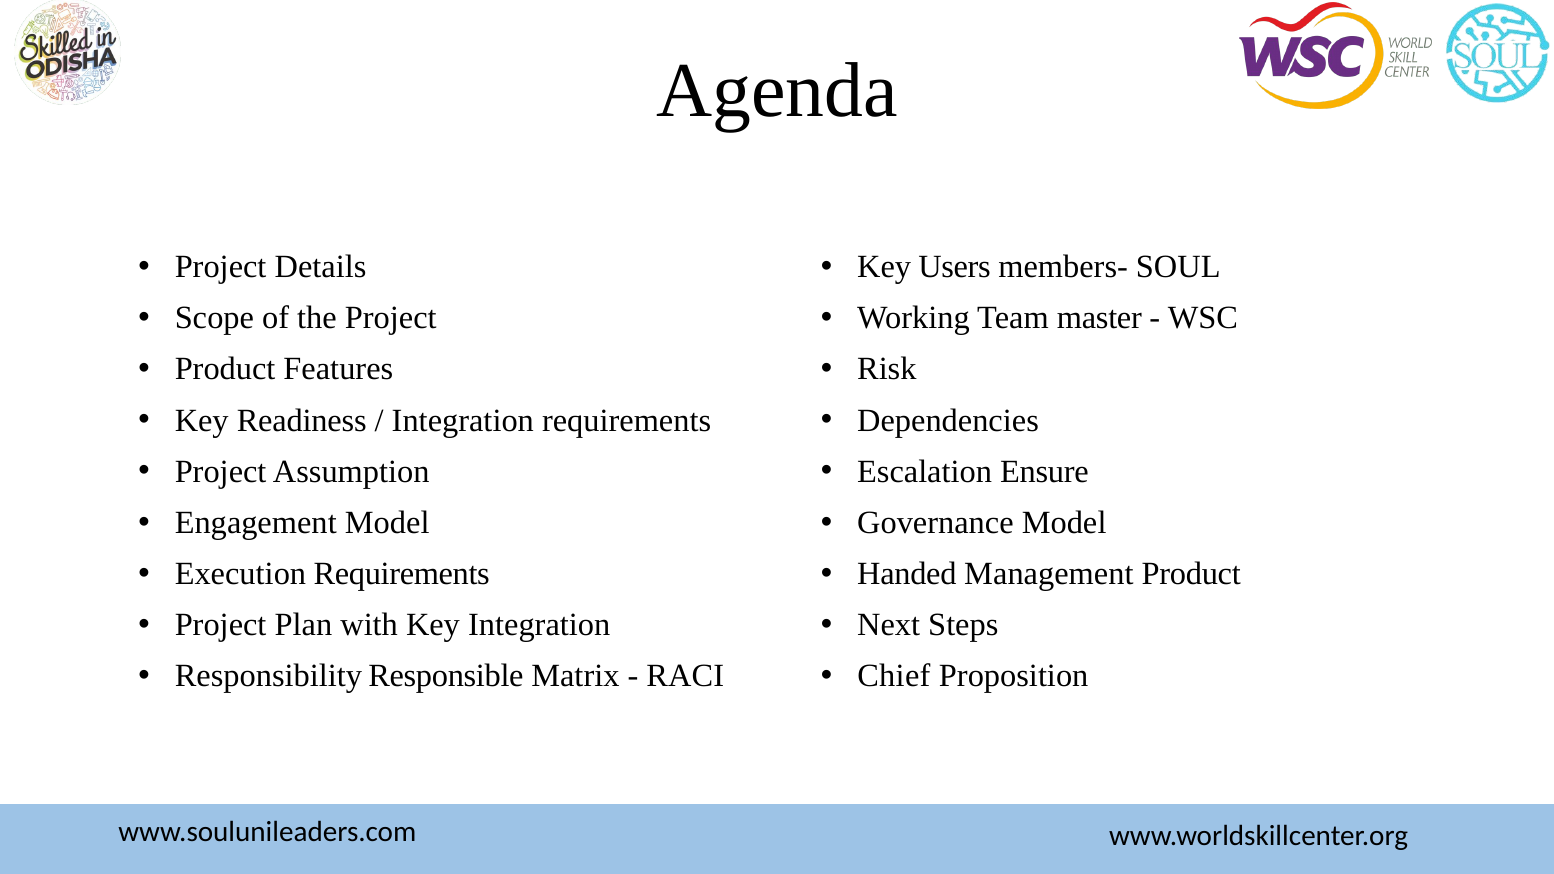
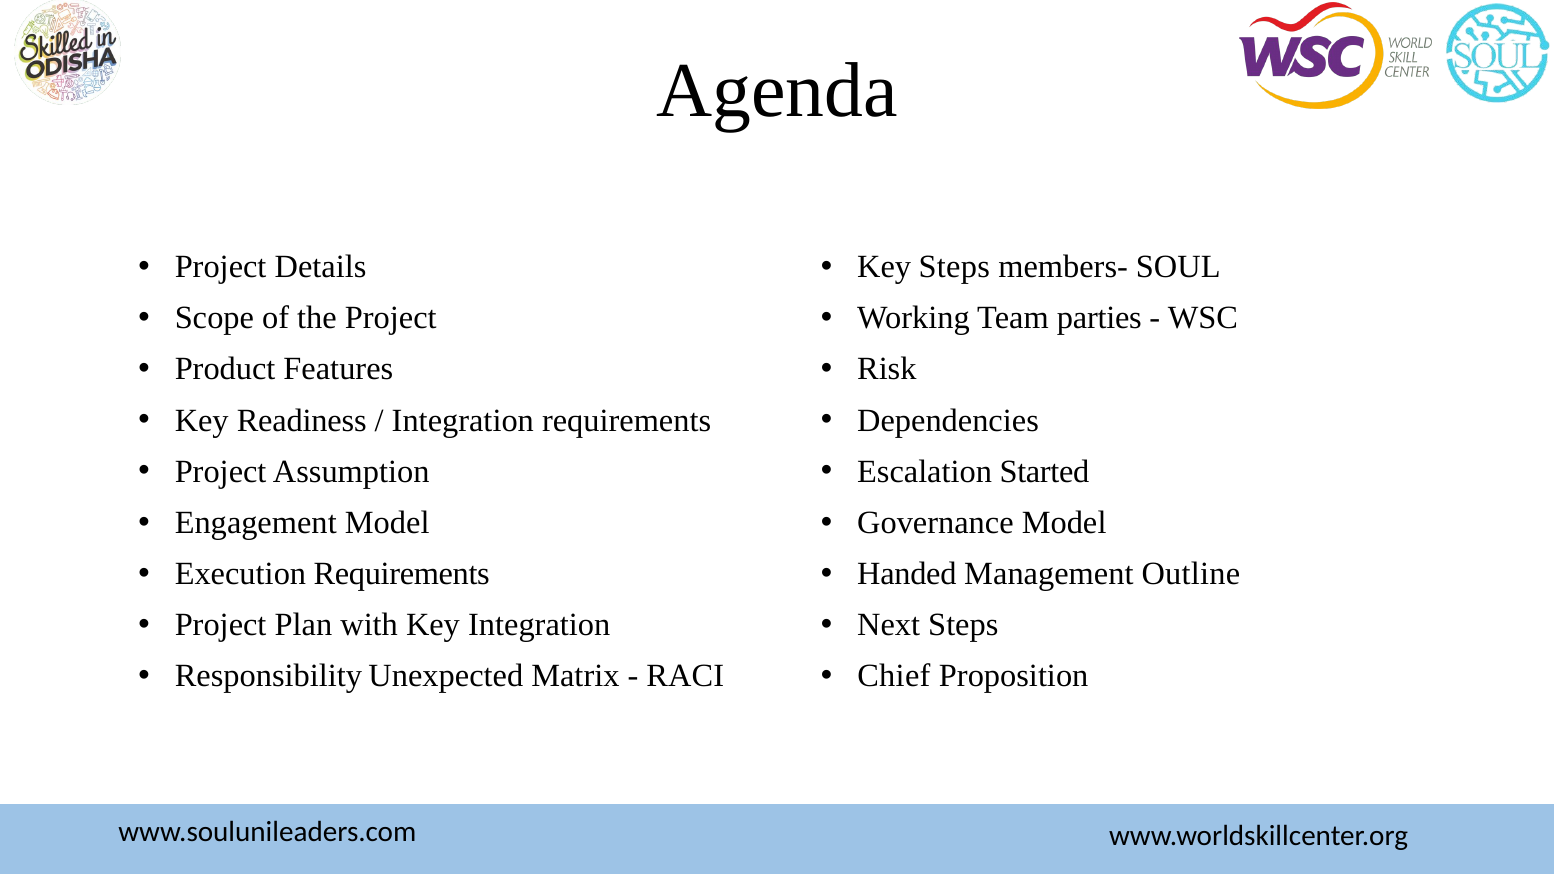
Key Users: Users -> Steps
master: master -> parties
Ensure: Ensure -> Started
Management Product: Product -> Outline
Responsible: Responsible -> Unexpected
